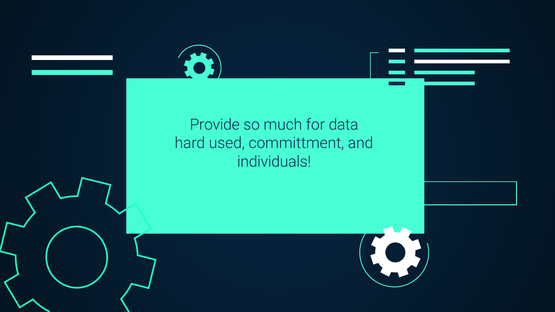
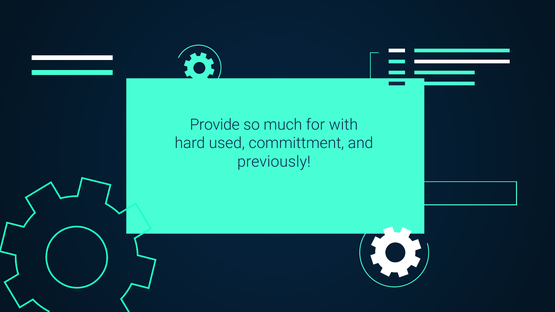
data: data -> with
individuals: individuals -> previously
